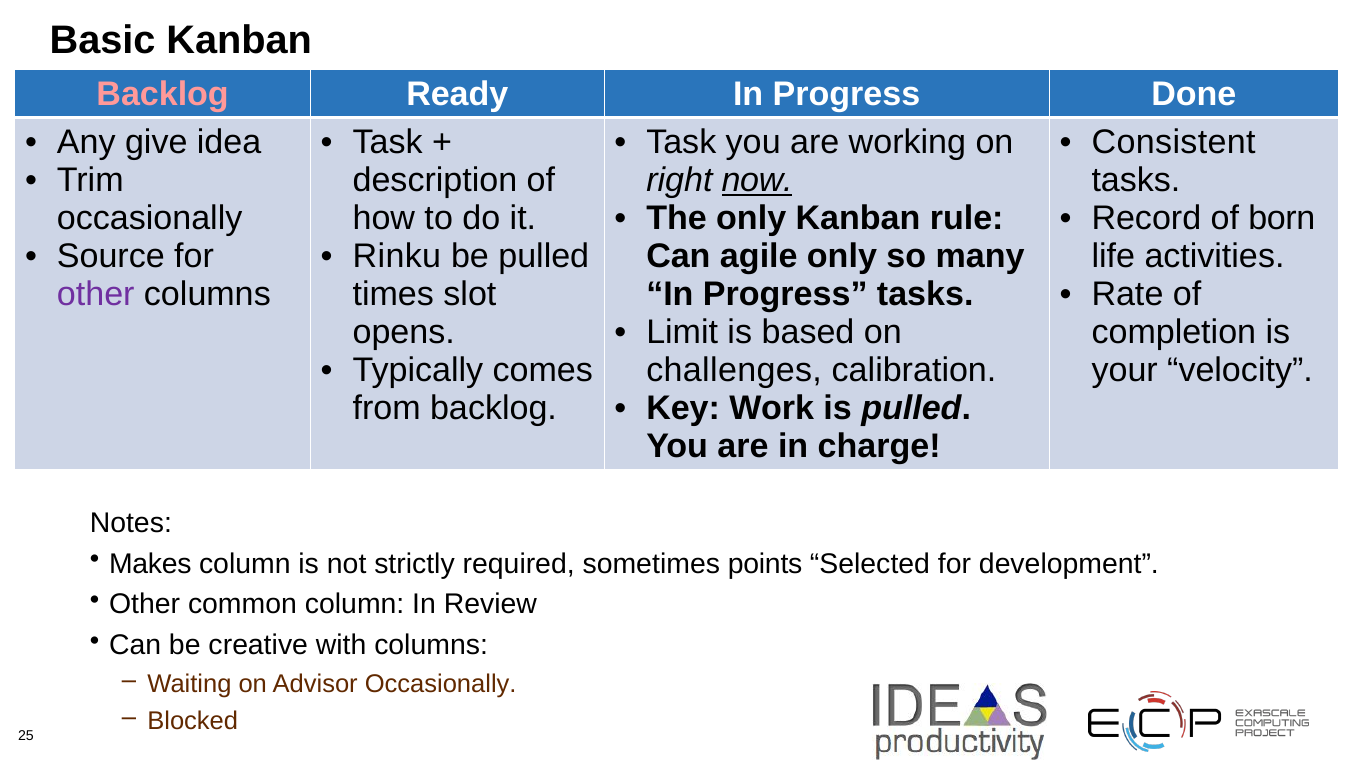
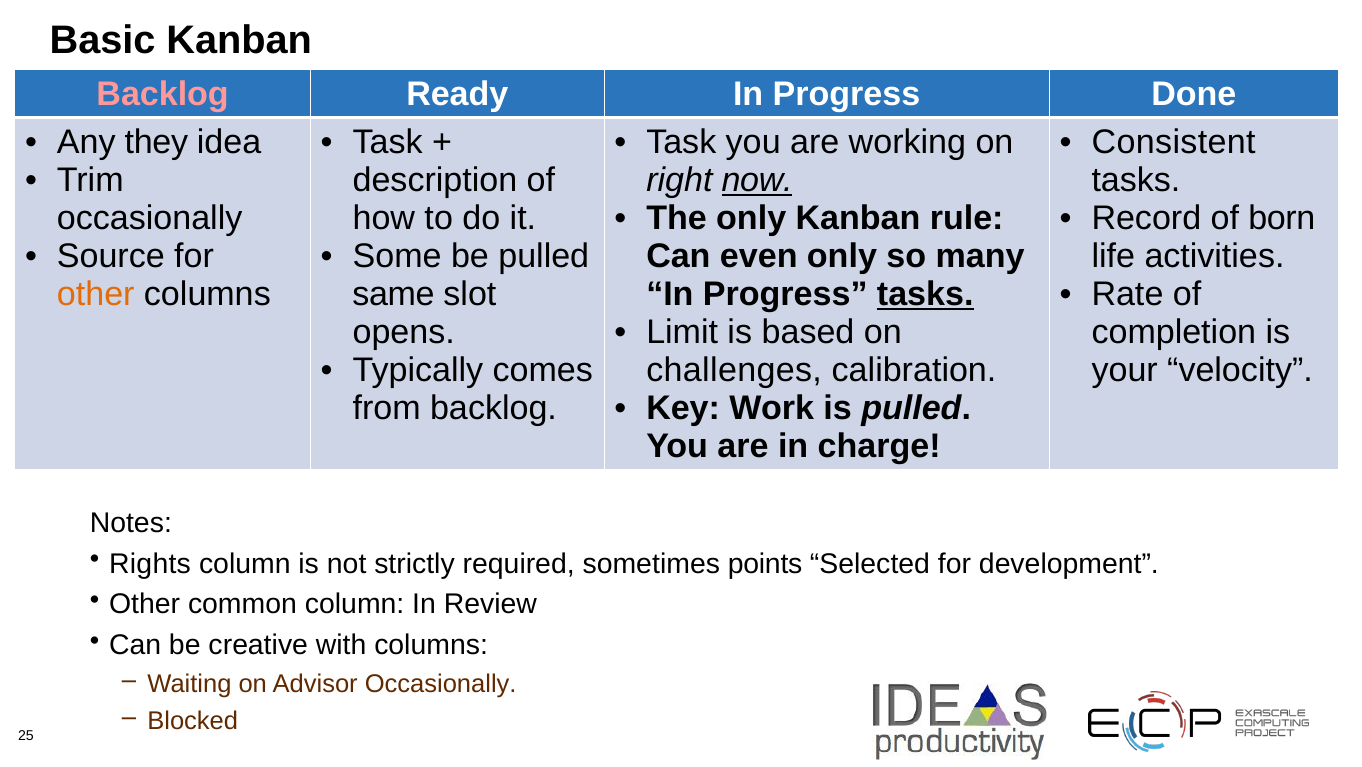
give: give -> they
Rinku: Rinku -> Some
agile: agile -> even
other at (96, 294) colour: purple -> orange
times: times -> same
tasks at (925, 294) underline: none -> present
Makes: Makes -> Rights
